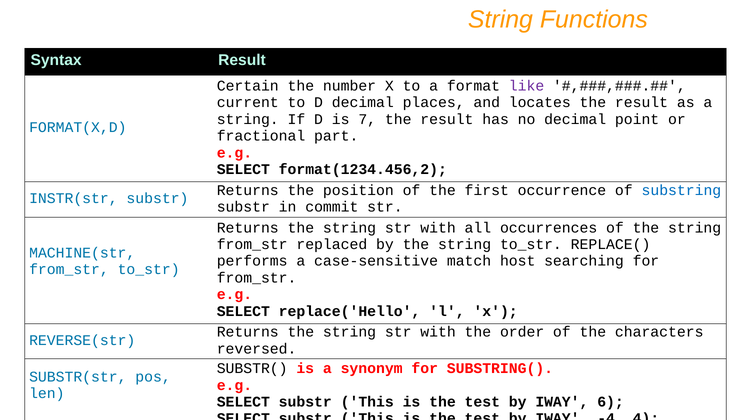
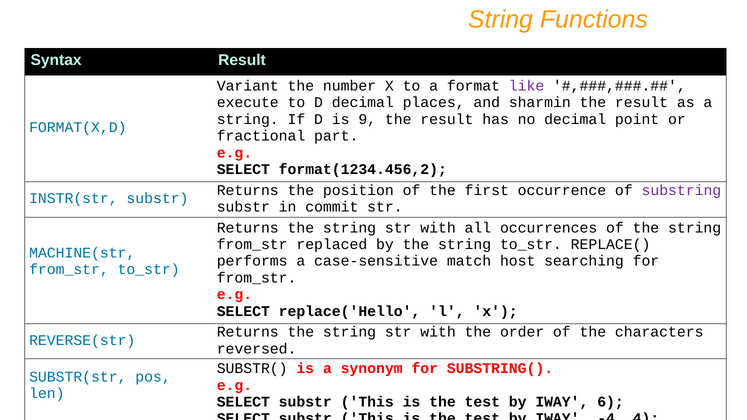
Certain: Certain -> Variant
current: current -> execute
locates: locates -> sharmin
7: 7 -> 9
substring colour: blue -> purple
